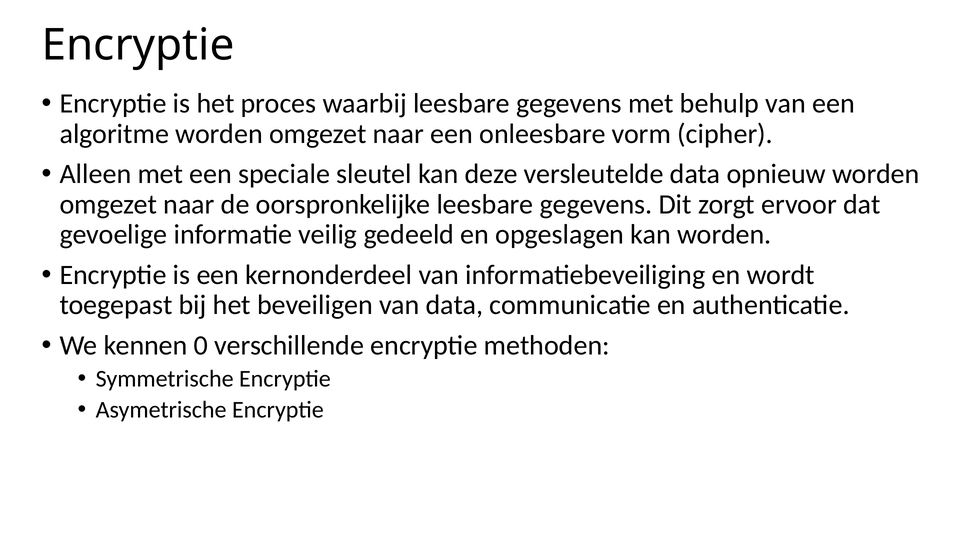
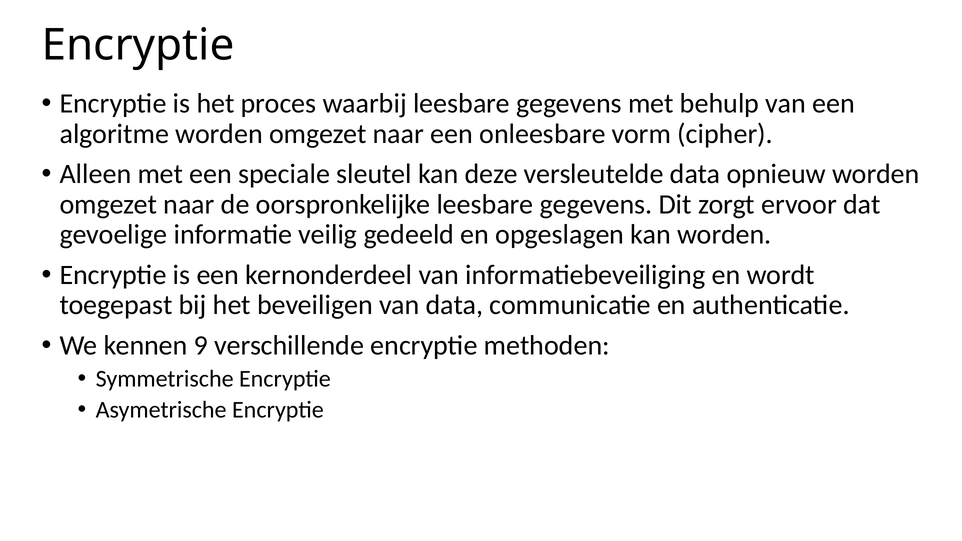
0: 0 -> 9
